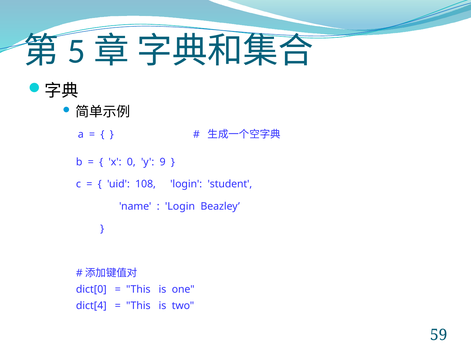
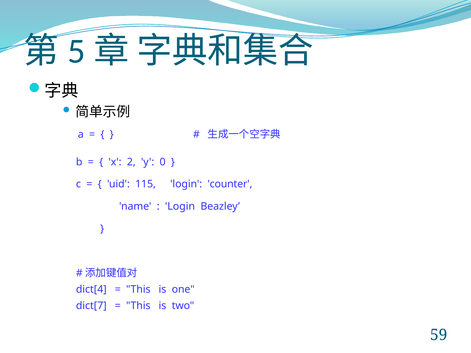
0: 0 -> 2
9: 9 -> 0
108: 108 -> 115
student: student -> counter
dict[0: dict[0 -> dict[4
dict[4: dict[4 -> dict[7
